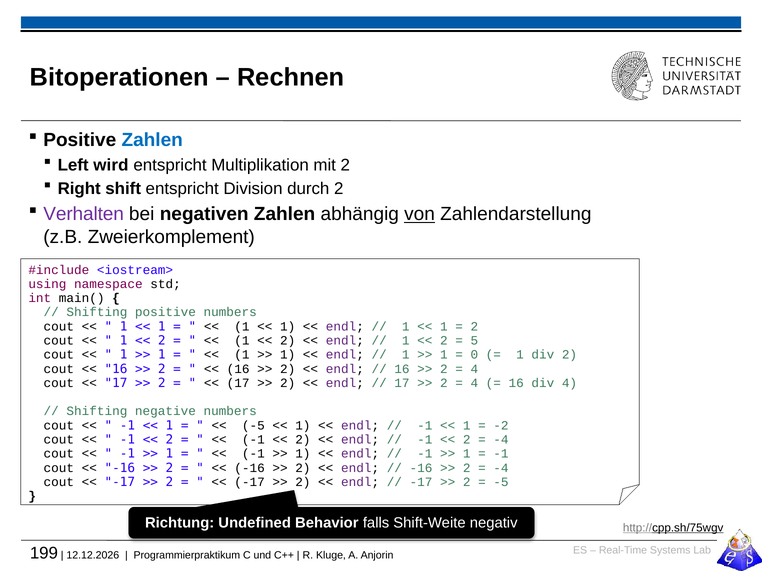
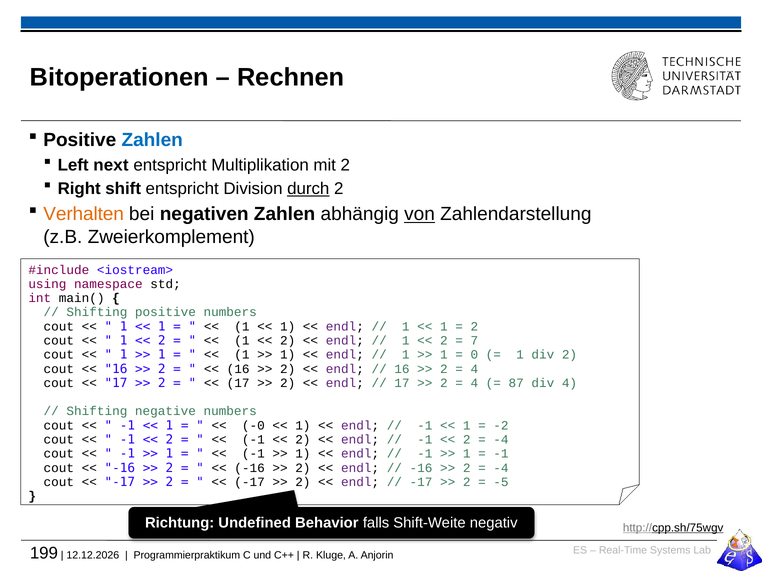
wird: wird -> next
durch underline: none -> present
Verhalten colour: purple -> orange
5: 5 -> 7
16 at (516, 383): 16 -> 87
-5 at (253, 426): -5 -> -0
